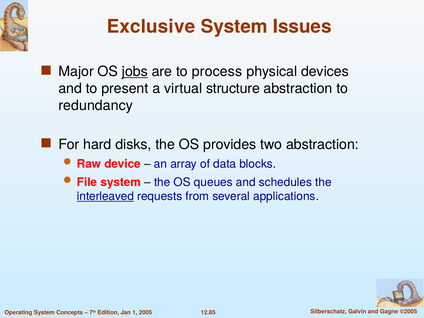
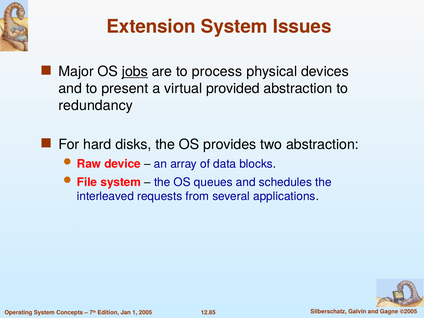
Exclusive: Exclusive -> Extension
structure: structure -> provided
interleaved underline: present -> none
